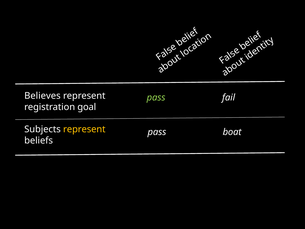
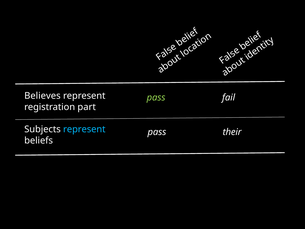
goal: goal -> part
represent at (84, 129) colour: yellow -> light blue
boat: boat -> their
